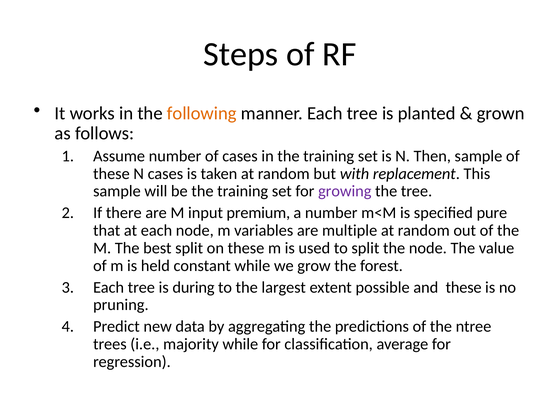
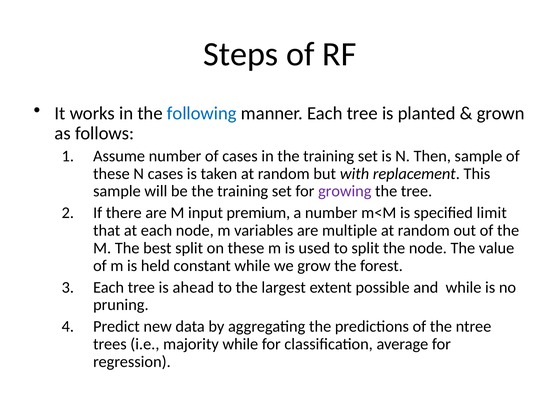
following colour: orange -> blue
pure: pure -> limit
during: during -> ahead
and these: these -> while
